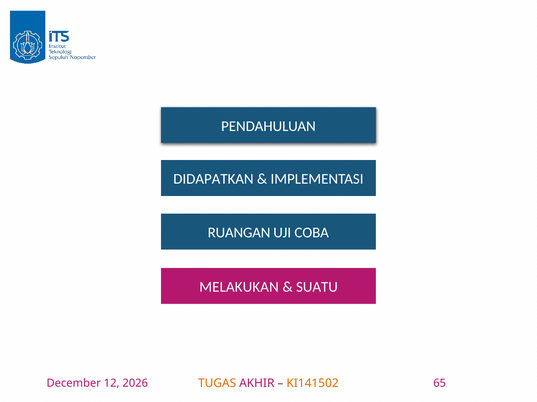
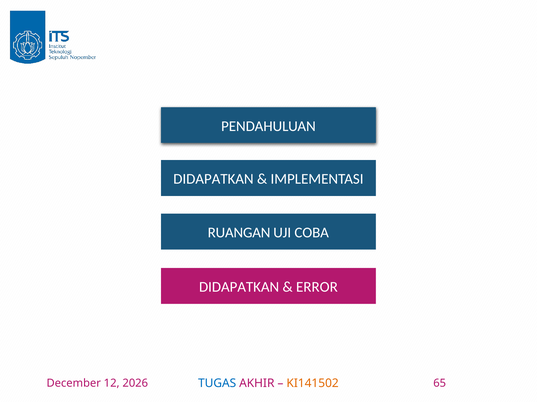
MELAKUKAN at (239, 288): MELAKUKAN -> DIDAPATKAN
SUATU: SUATU -> ERROR
TUGAS colour: orange -> blue
